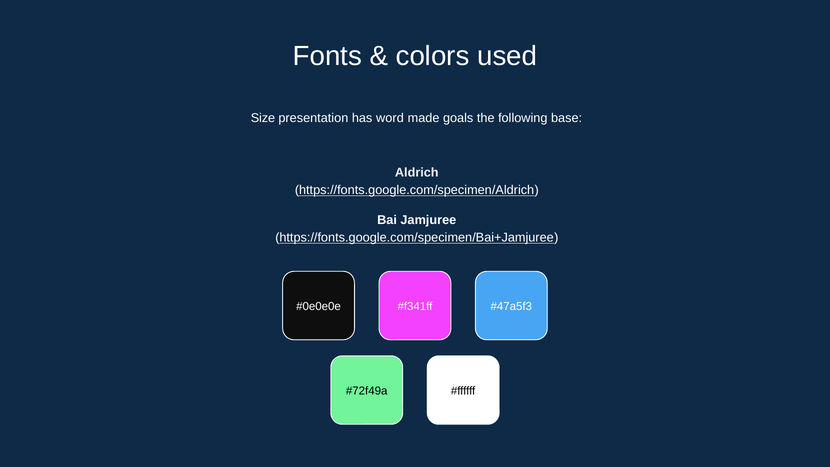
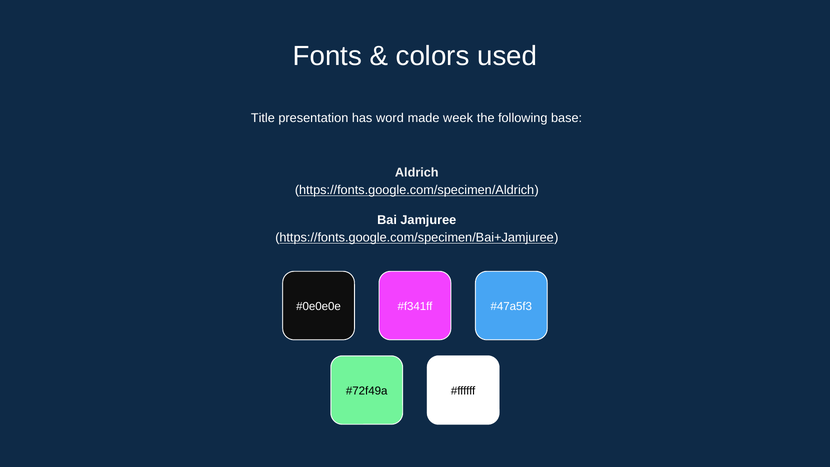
Size: Size -> Title
goals: goals -> week
